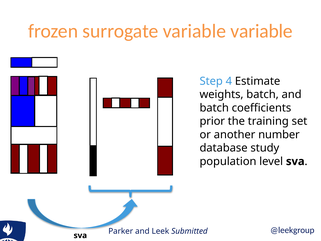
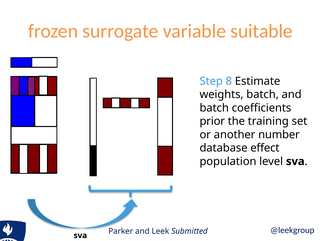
variable variable: variable -> suitable
4: 4 -> 8
study: study -> effect
